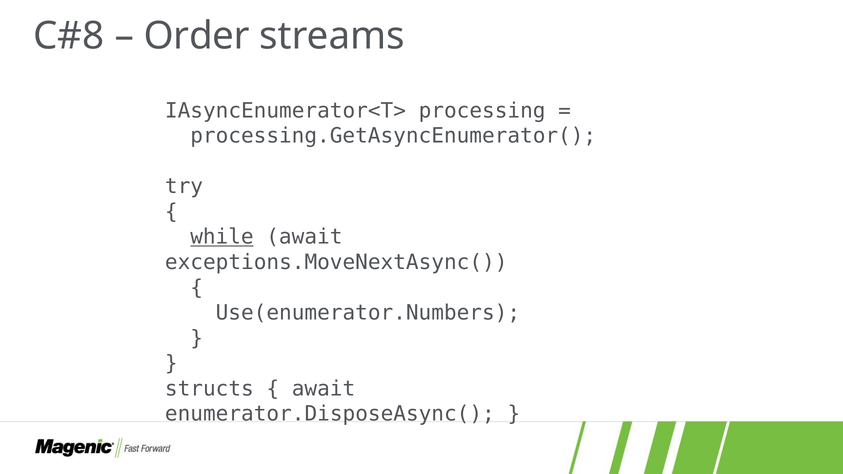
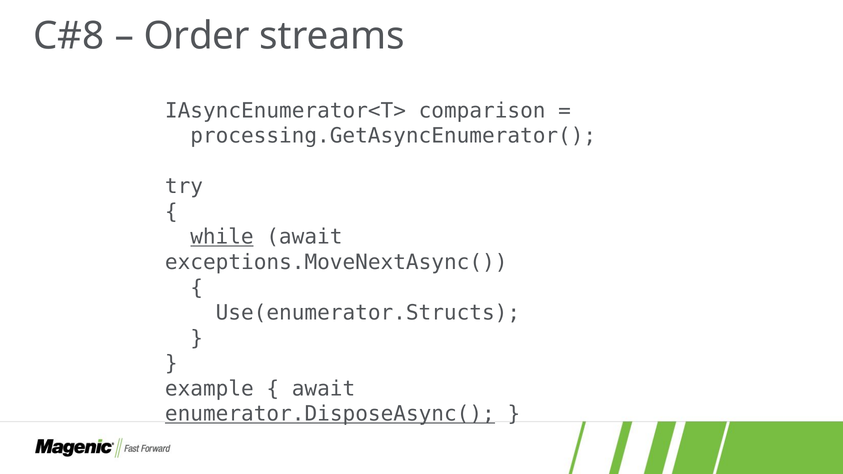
processing: processing -> comparison
Use(enumerator.Numbers: Use(enumerator.Numbers -> Use(enumerator.Structs
structs: structs -> example
enumerator.DisposeAsync( underline: none -> present
